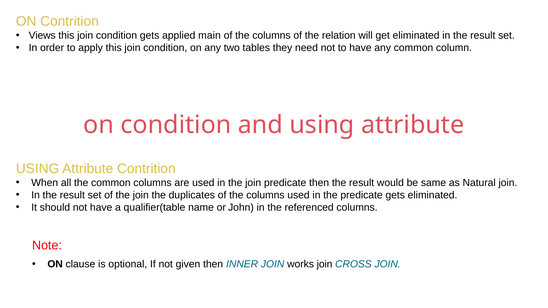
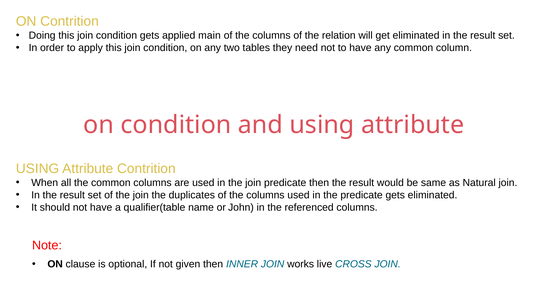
Views: Views -> Doing
works join: join -> live
